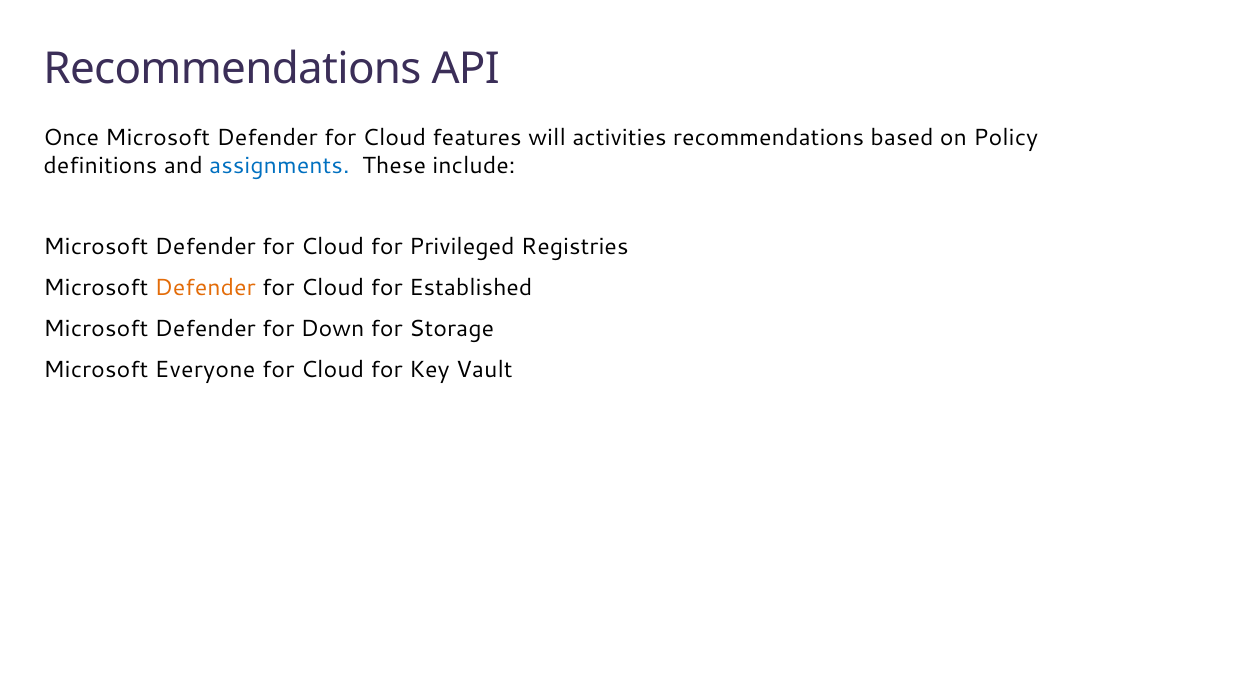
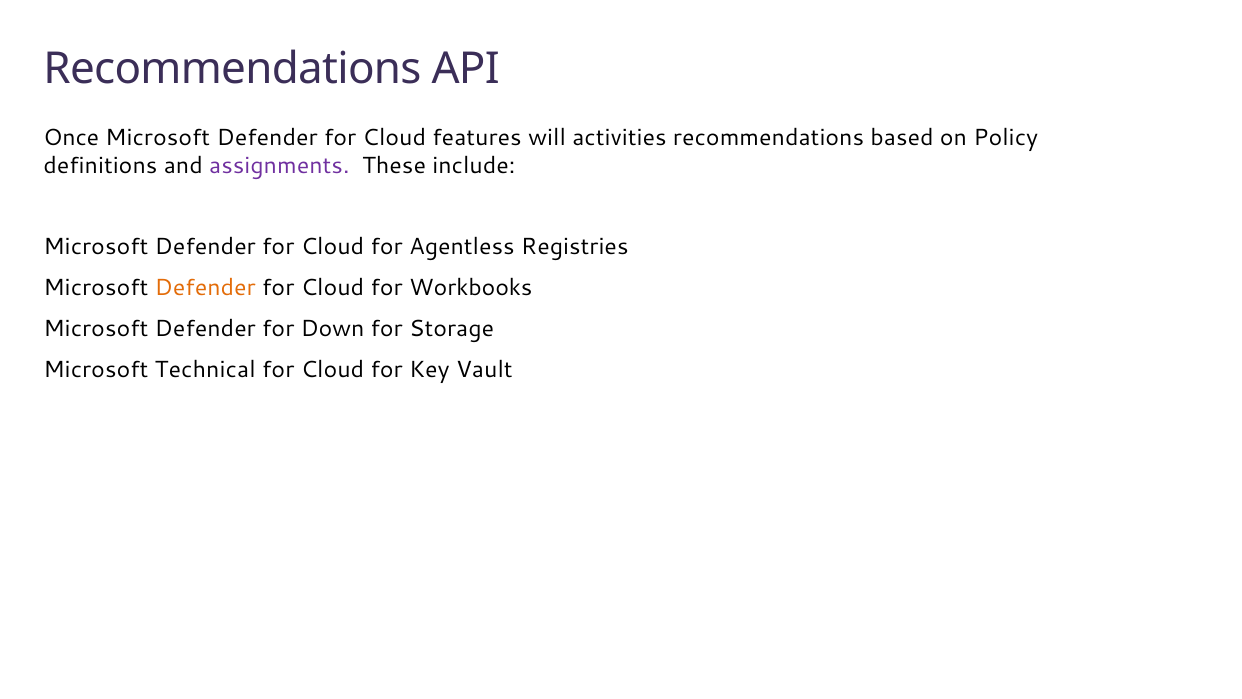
assignments colour: blue -> purple
Privileged: Privileged -> Agentless
Established: Established -> Workbooks
Everyone: Everyone -> Technical
